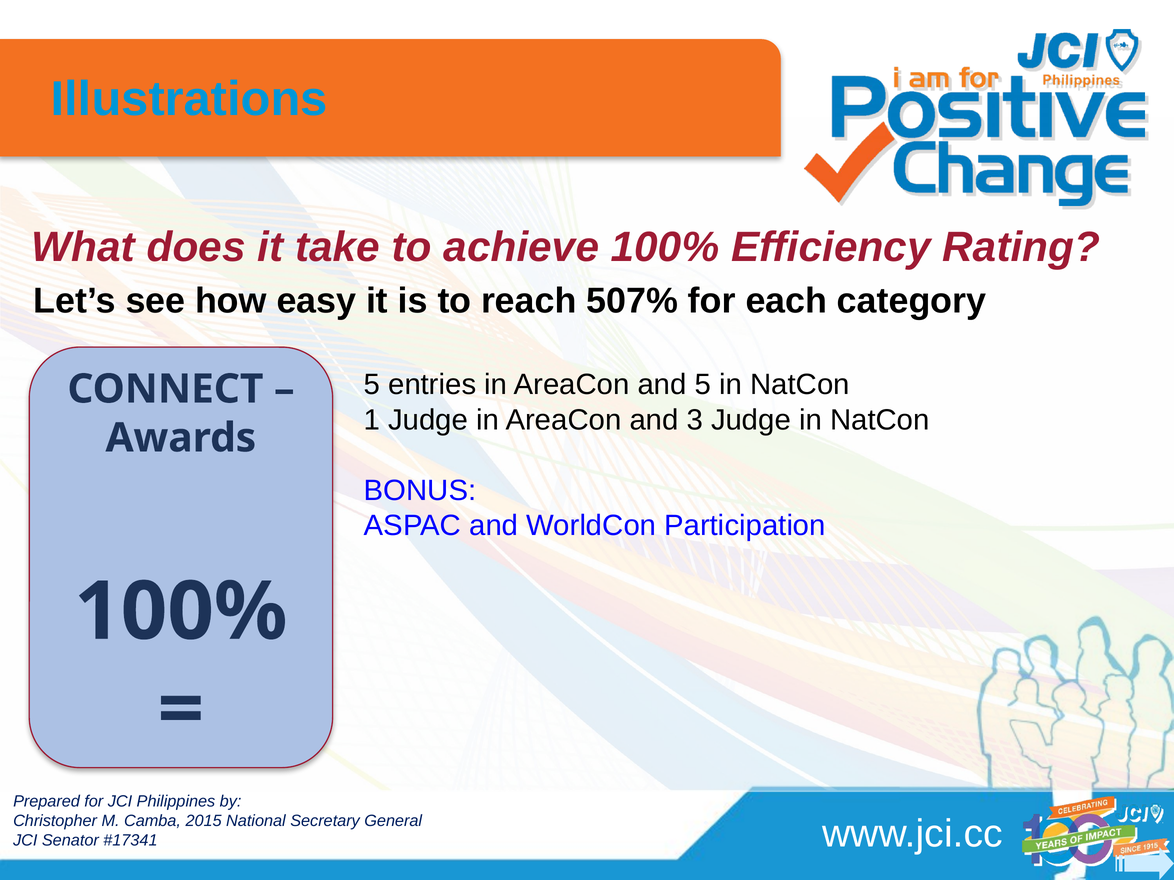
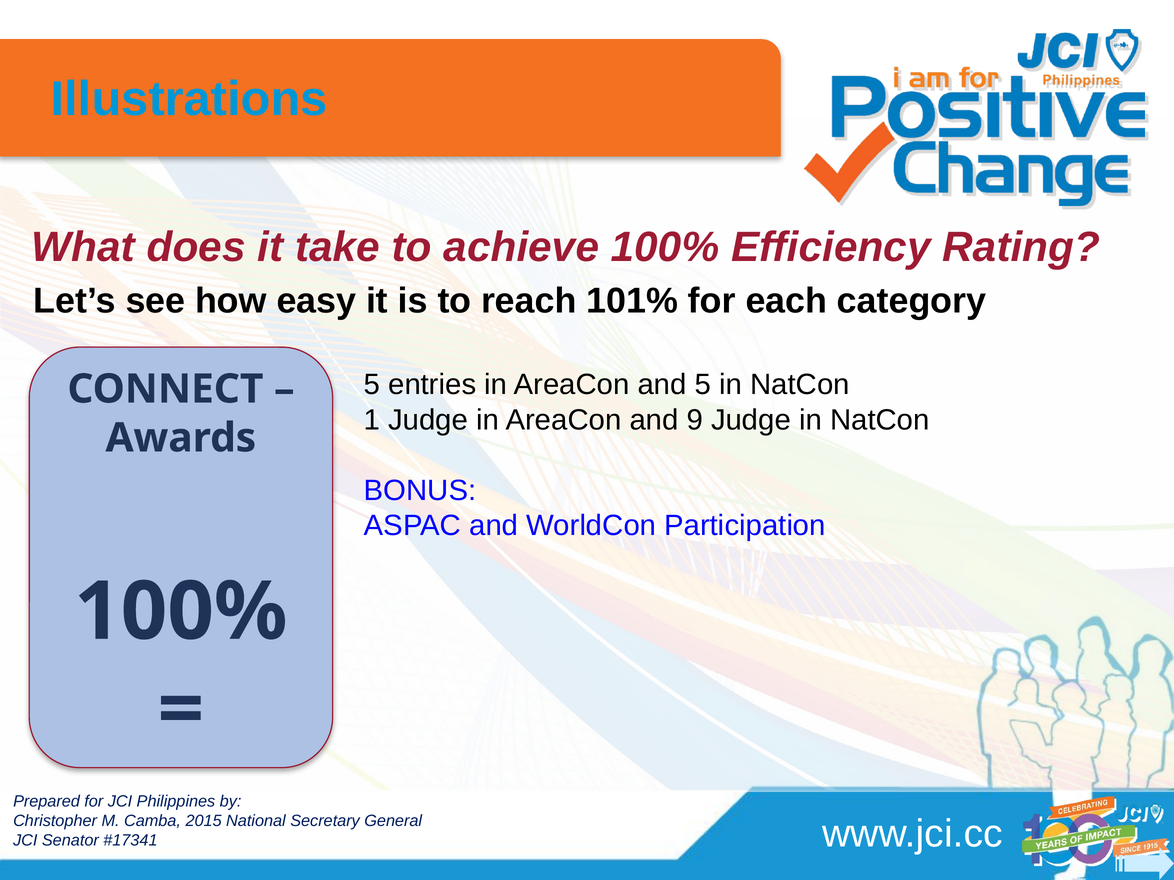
507%: 507% -> 101%
3: 3 -> 9
